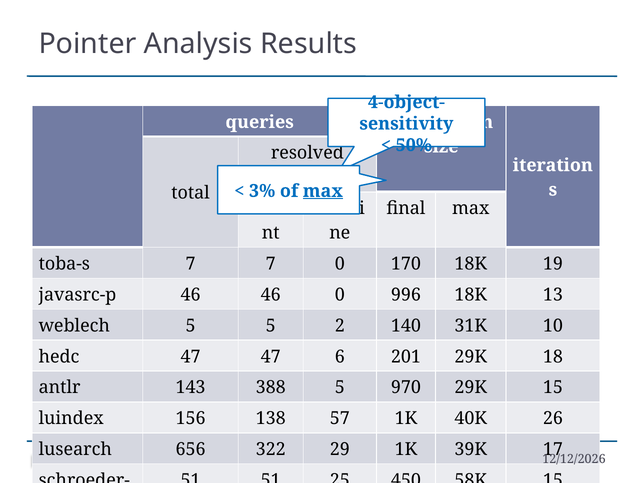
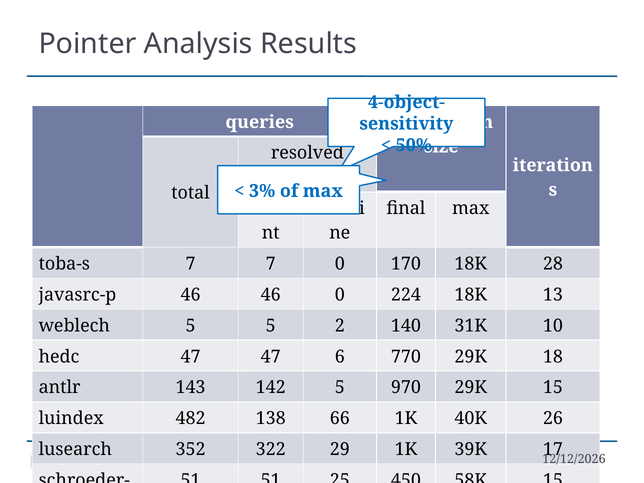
max at (323, 191) underline: present -> none
19: 19 -> 28
996: 996 -> 224
201: 201 -> 770
388: 388 -> 142
156: 156 -> 482
57: 57 -> 66
656: 656 -> 352
